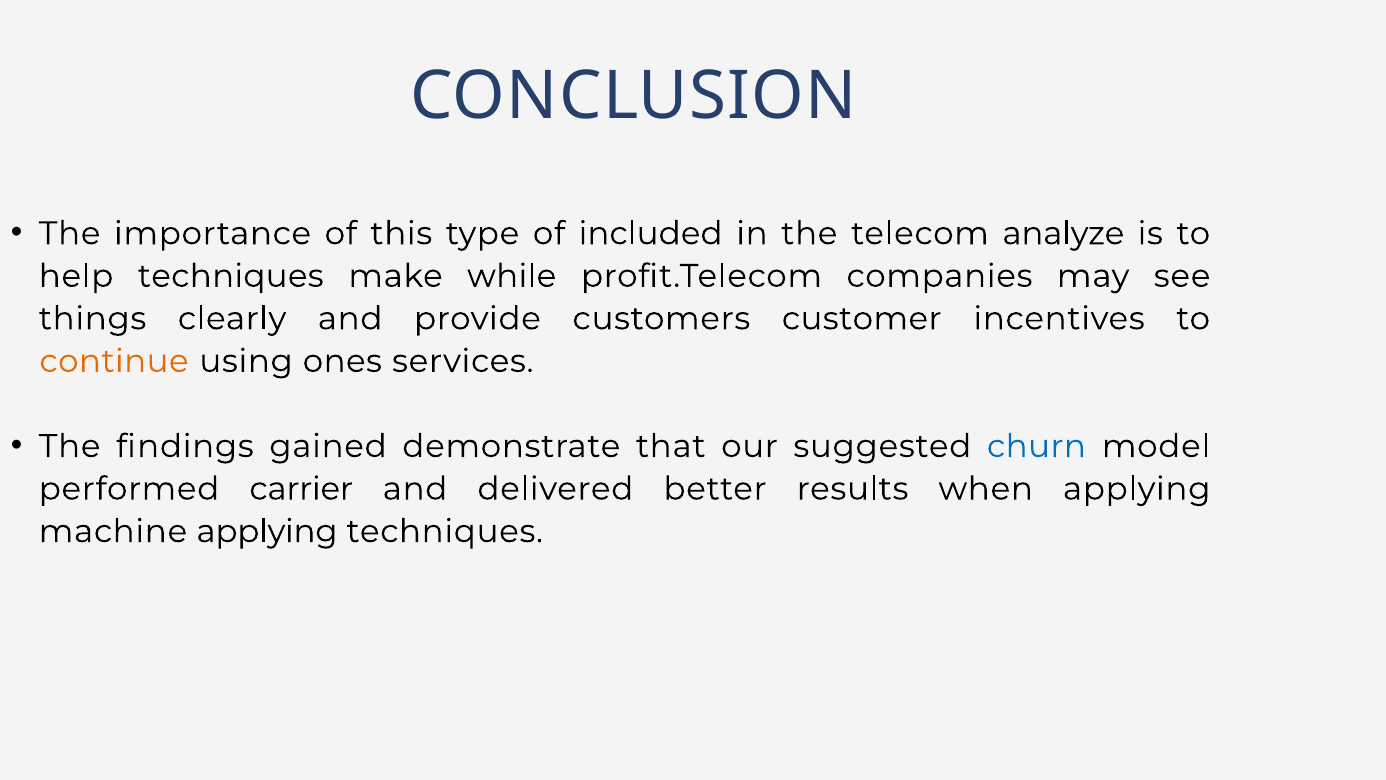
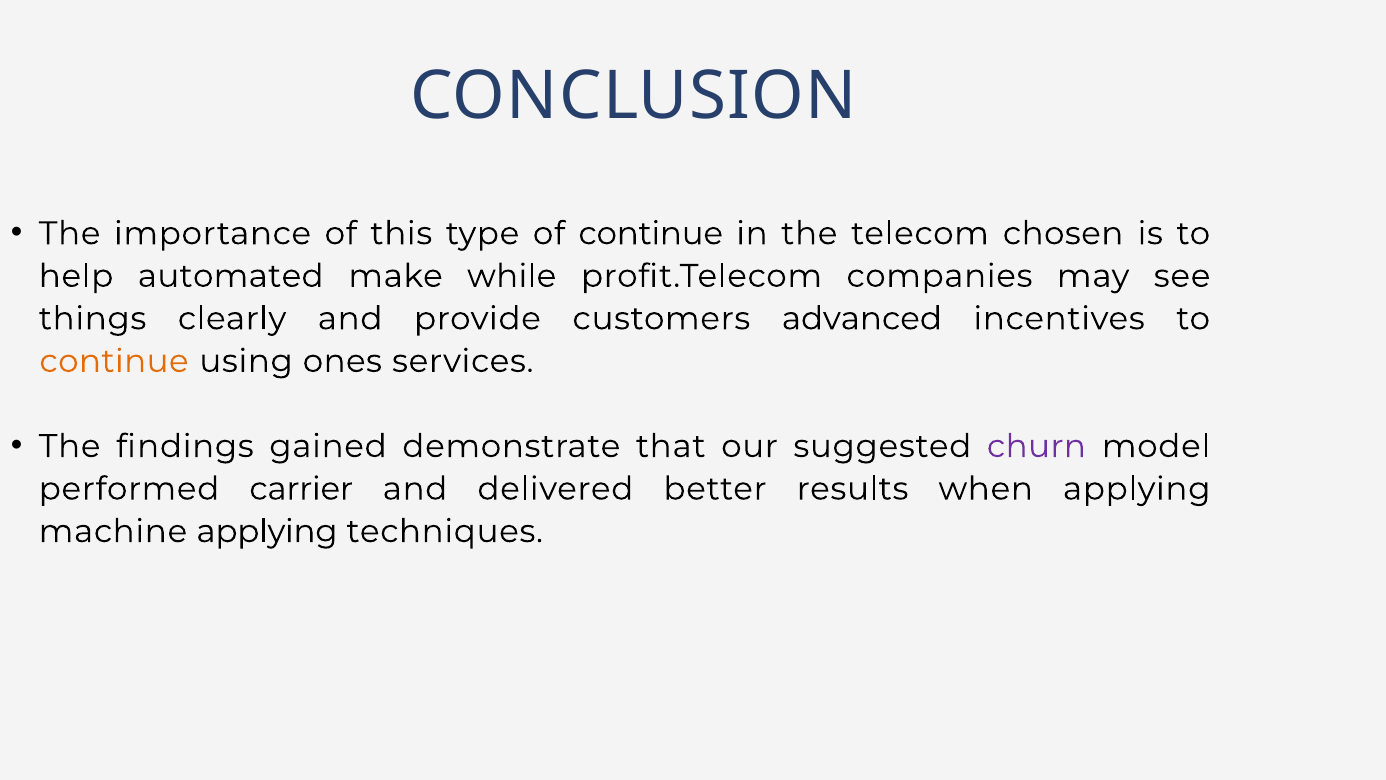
of included: included -> continue
analyze: analyze -> chosen
help techniques: techniques -> automated
customer: customer -> advanced
churn colour: blue -> purple
